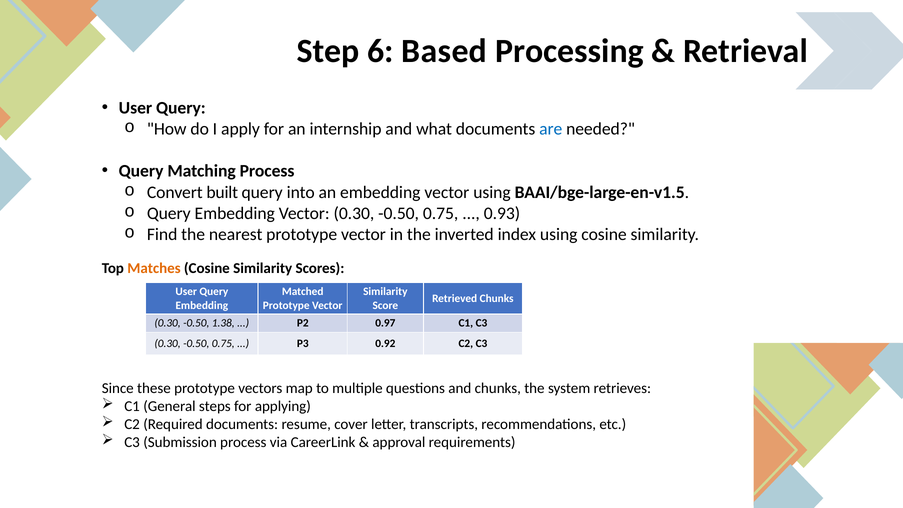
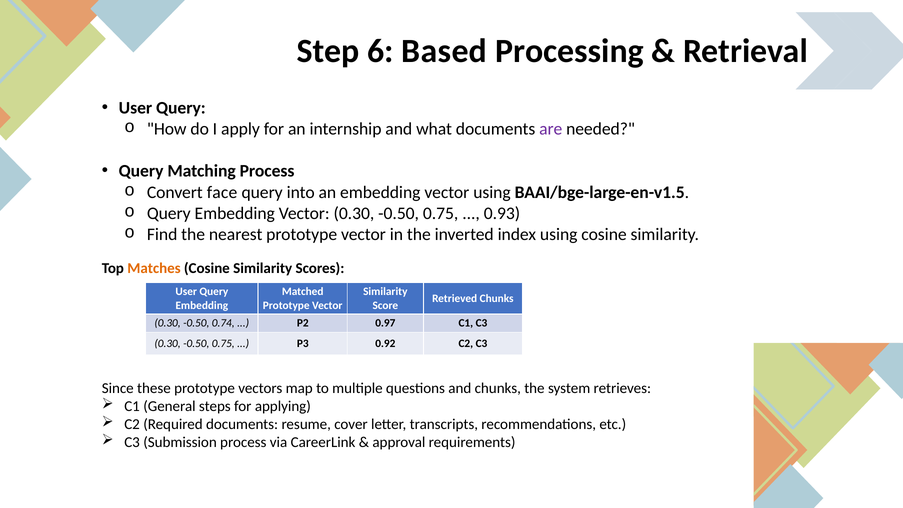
are colour: blue -> purple
built: built -> face
1.38: 1.38 -> 0.74
